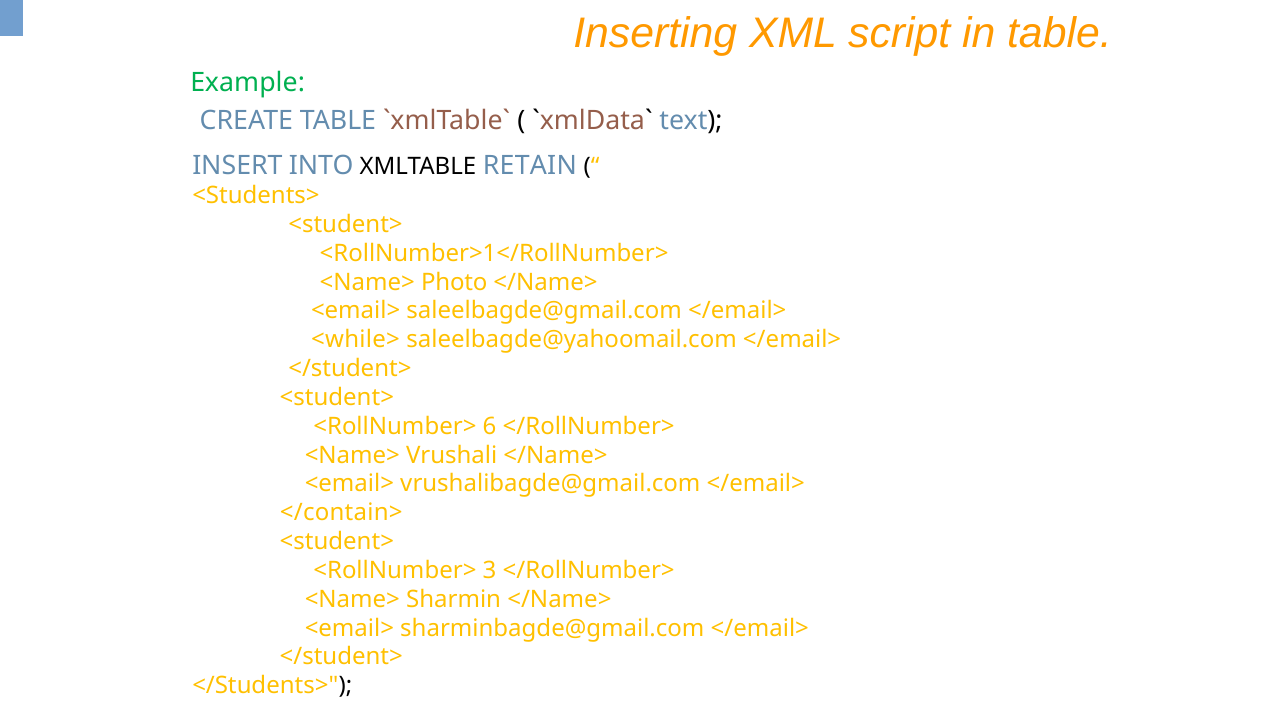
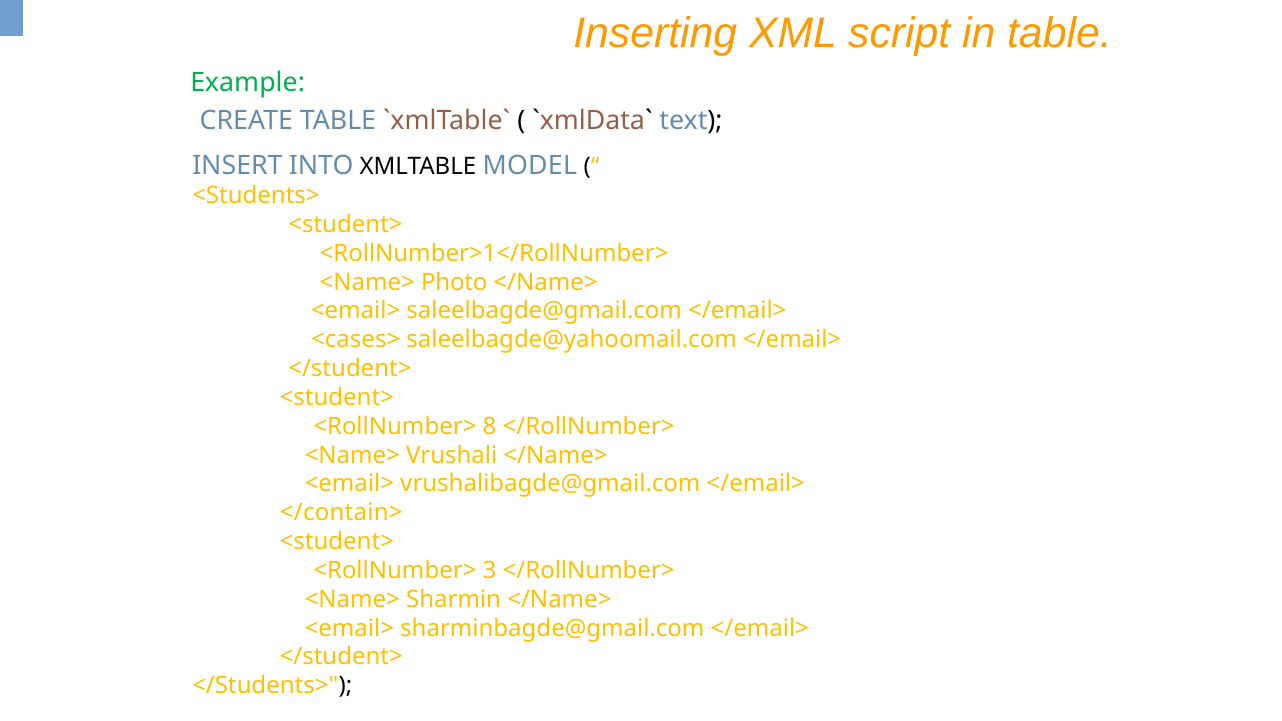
RETAIN: RETAIN -> MODEL
<while>: <while> -> <cases>
6: 6 -> 8
